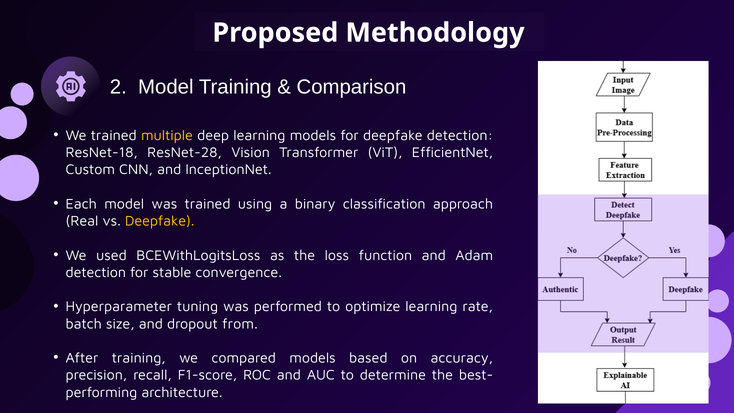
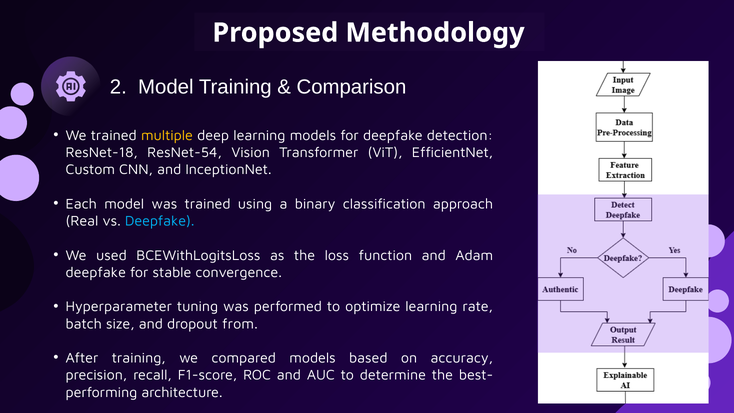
ResNet-28: ResNet-28 -> ResNet-54
Deepfake at (160, 221) colour: yellow -> light blue
detection at (96, 272): detection -> deepfake
